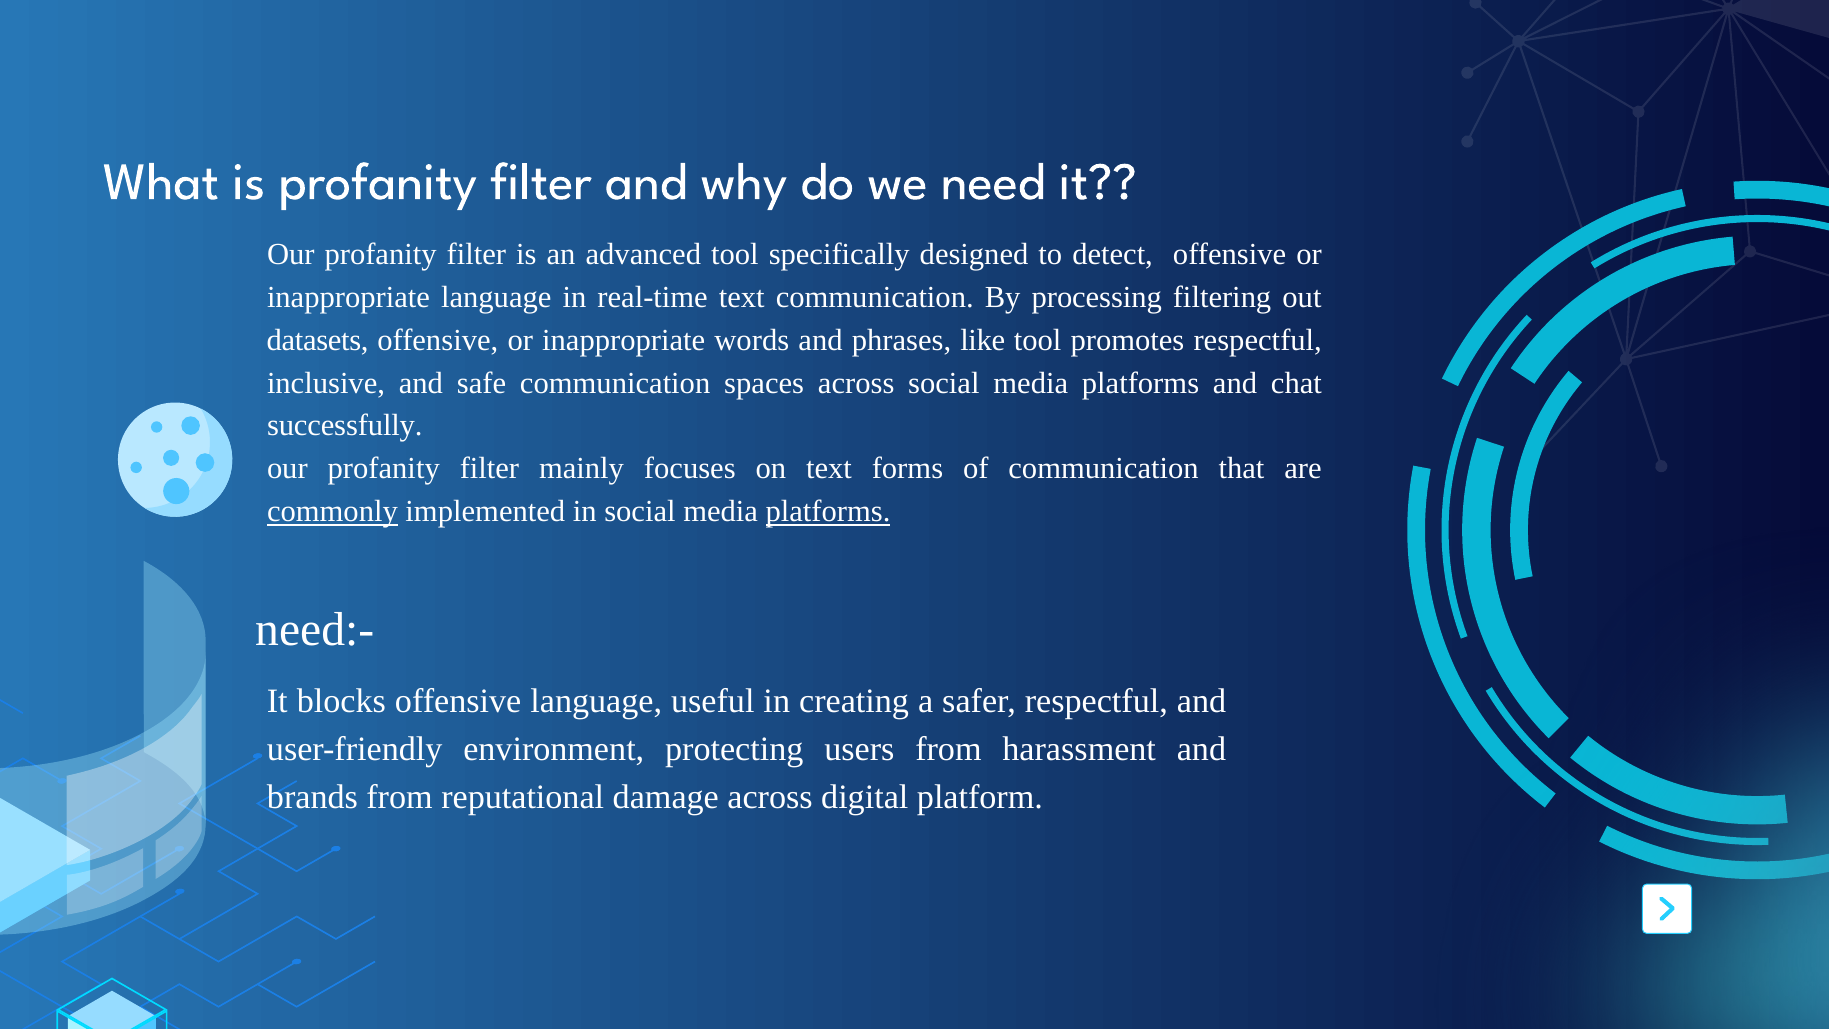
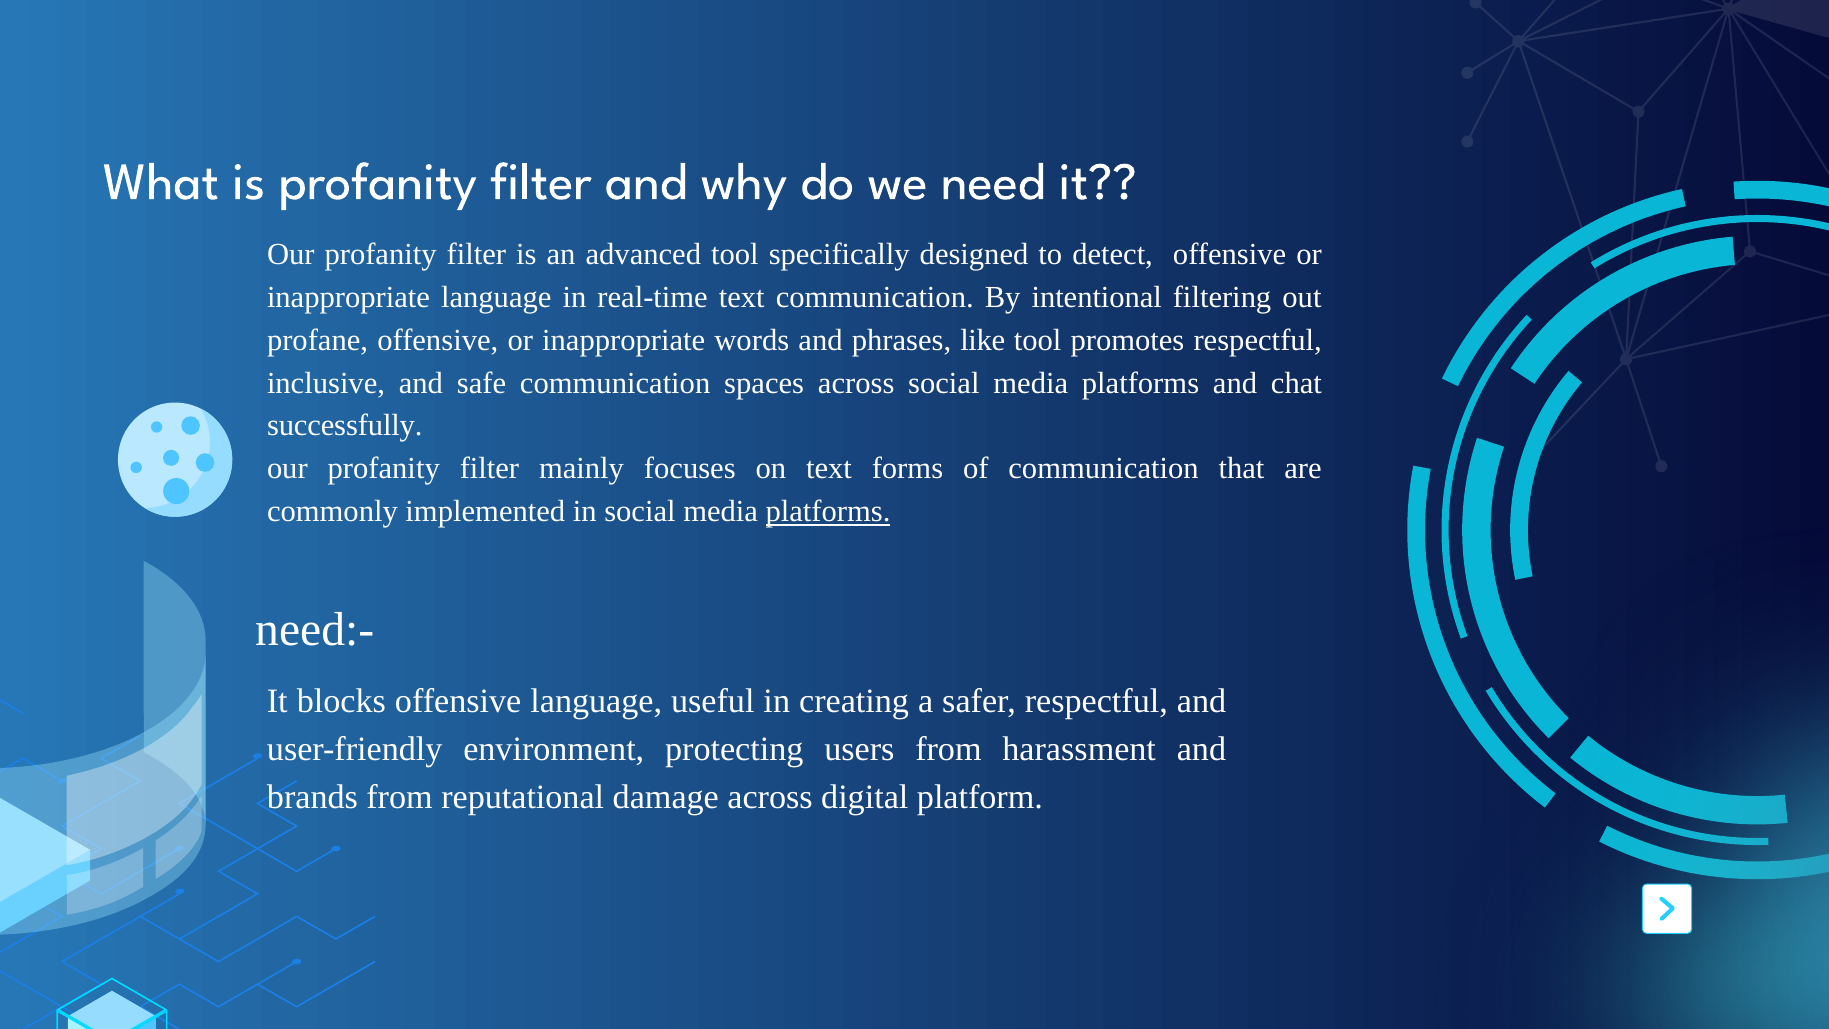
processing: processing -> intentional
datasets: datasets -> profane
commonly underline: present -> none
